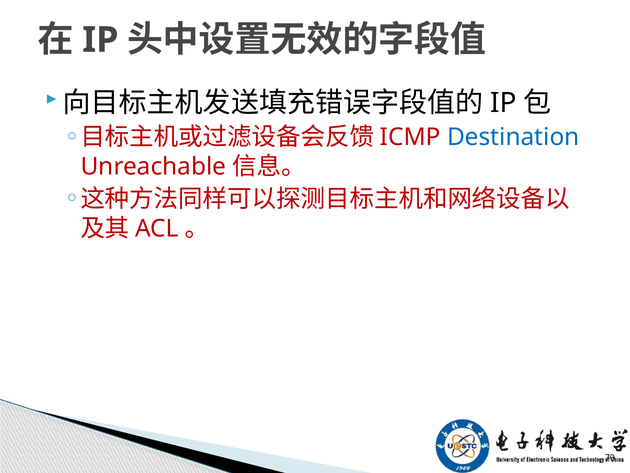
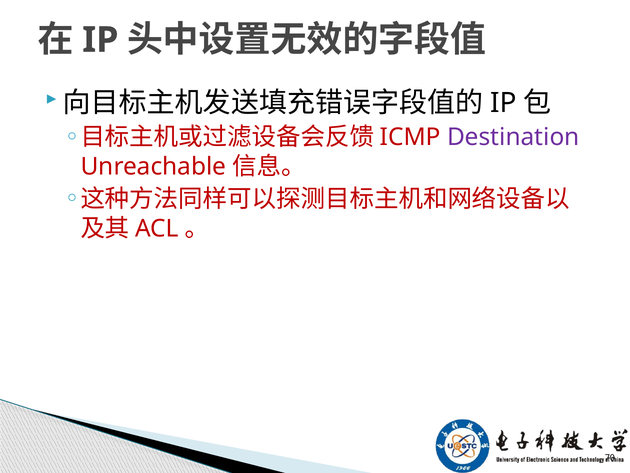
Destination colour: blue -> purple
